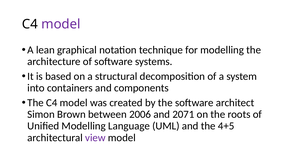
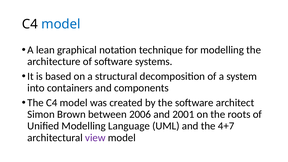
model at (61, 24) colour: purple -> blue
2071: 2071 -> 2001
4+5: 4+5 -> 4+7
